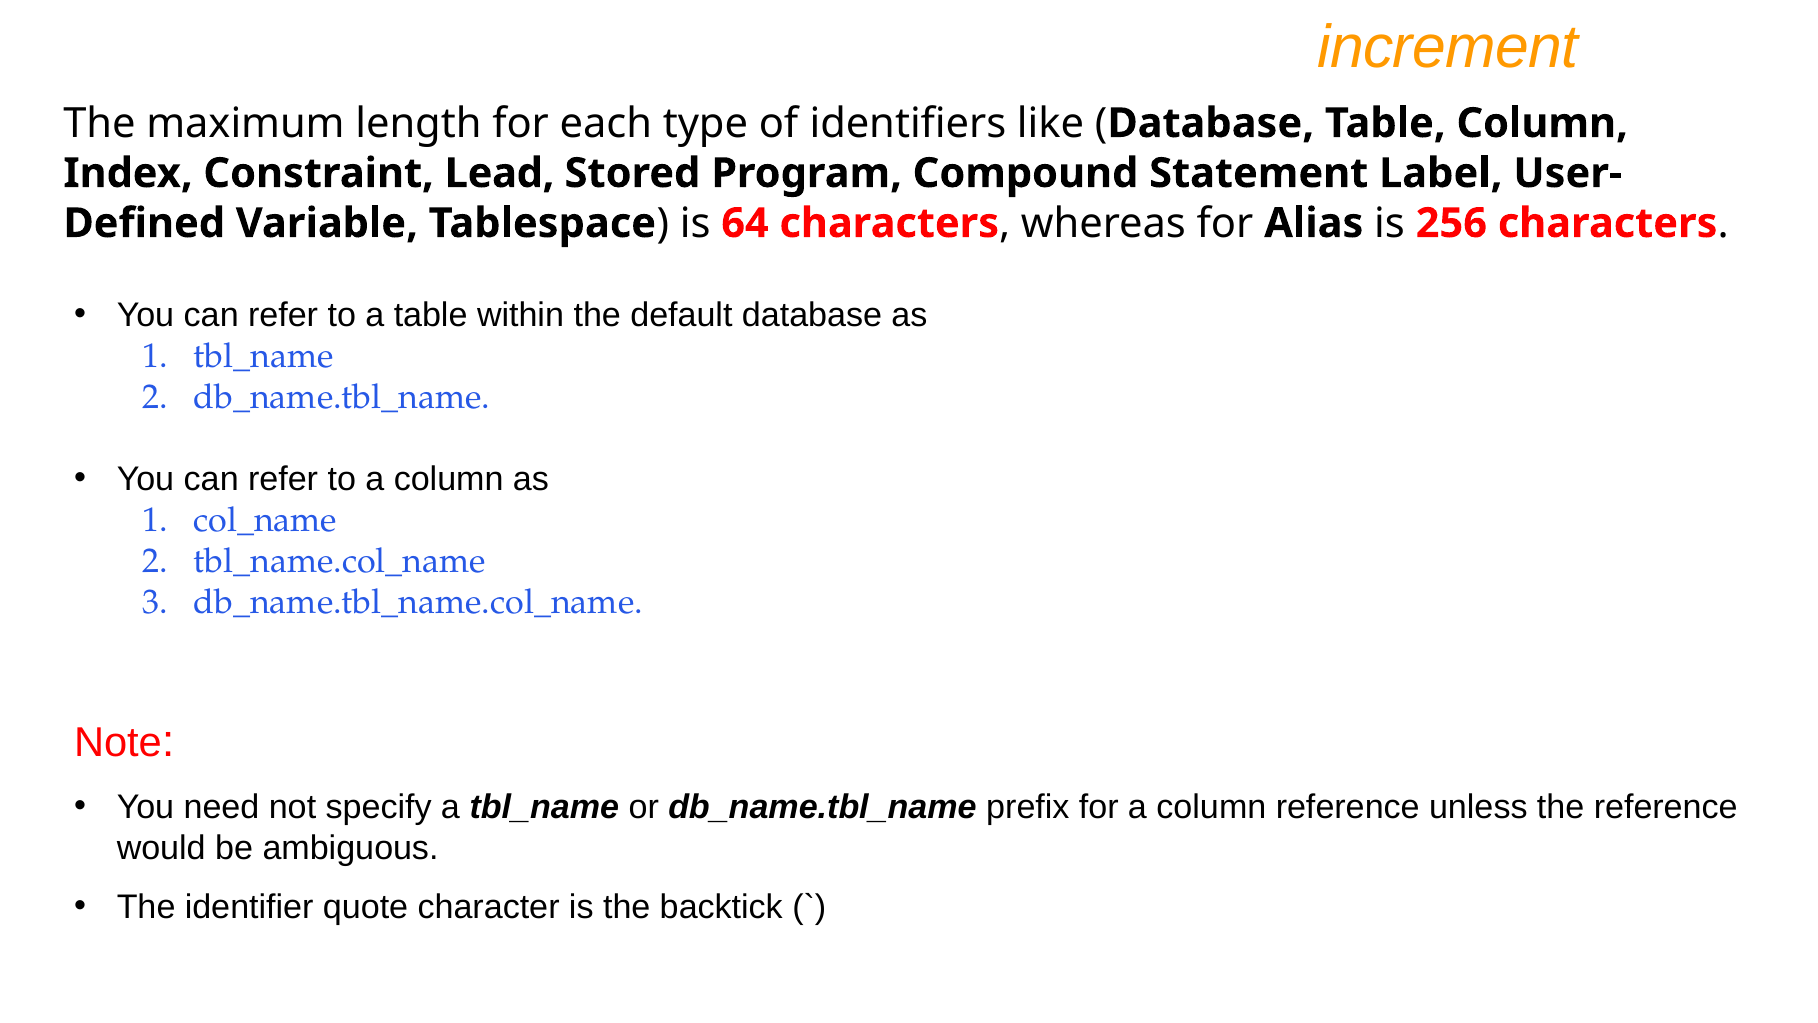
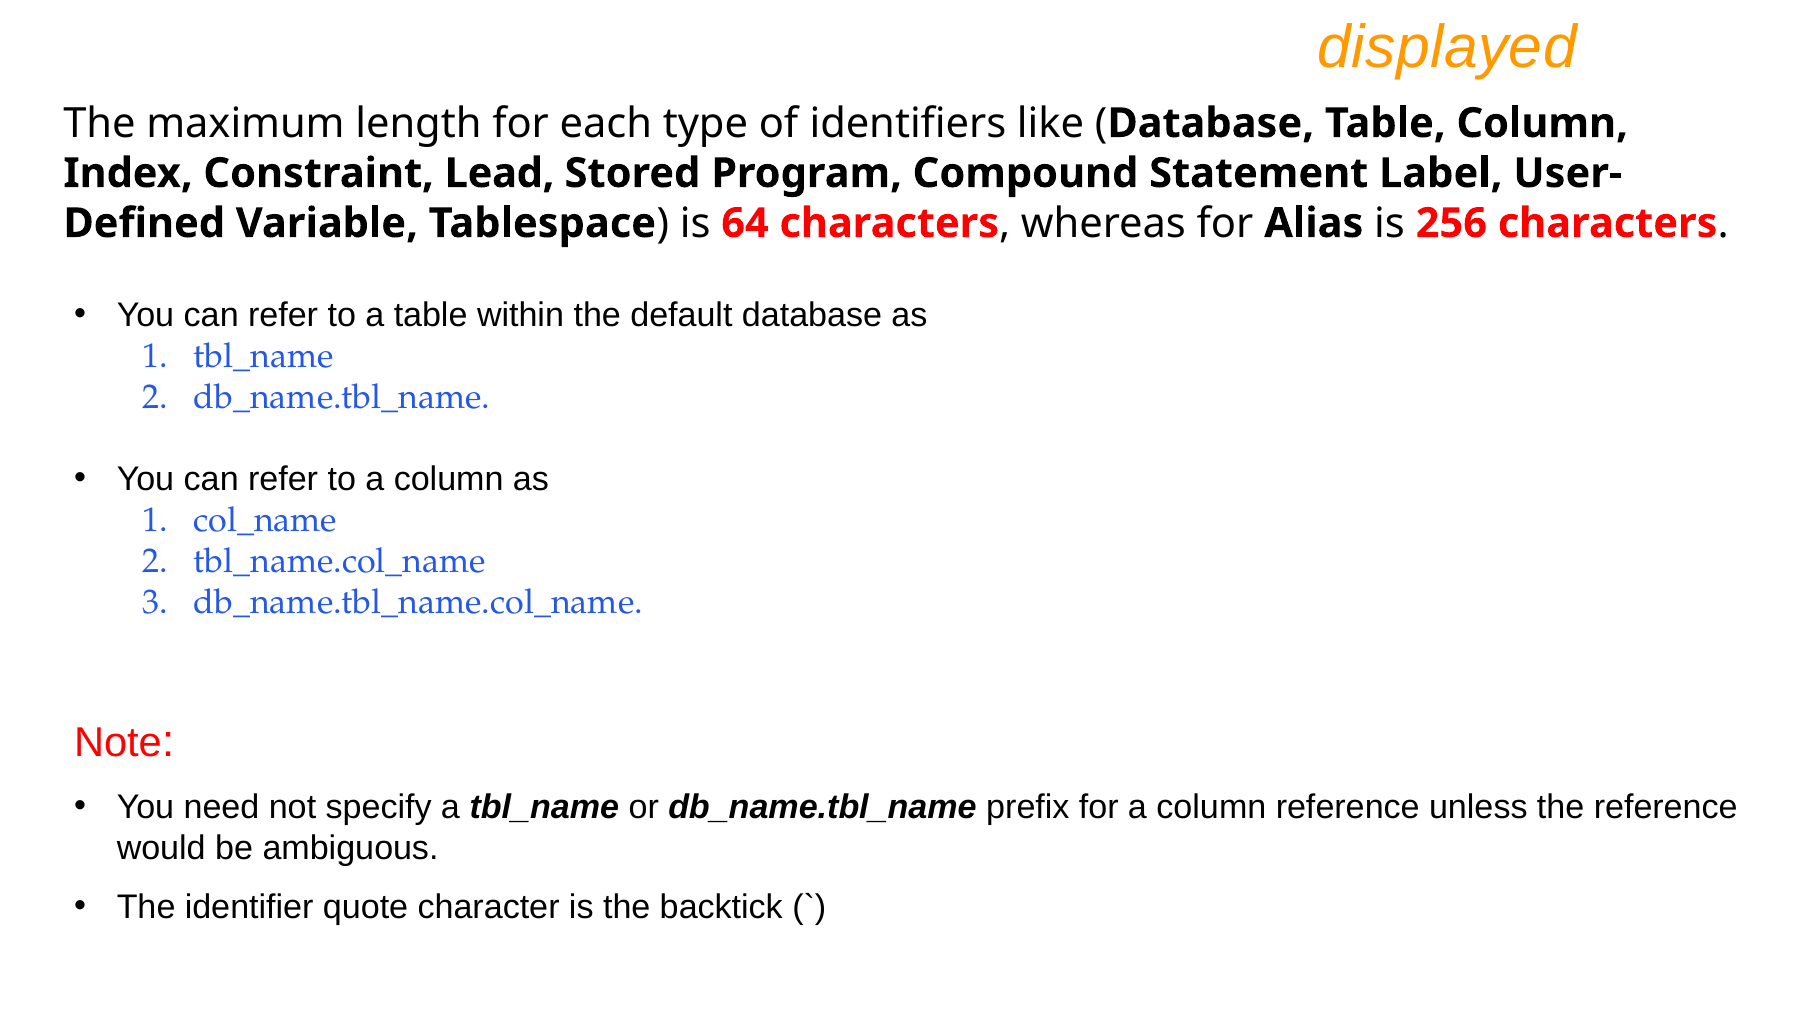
increment: increment -> displayed
